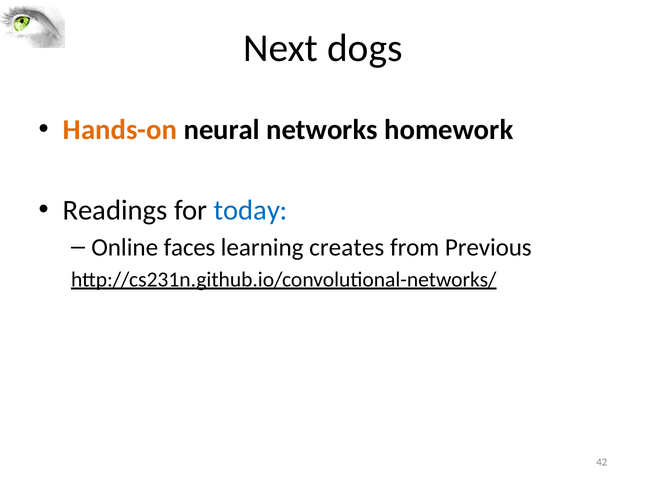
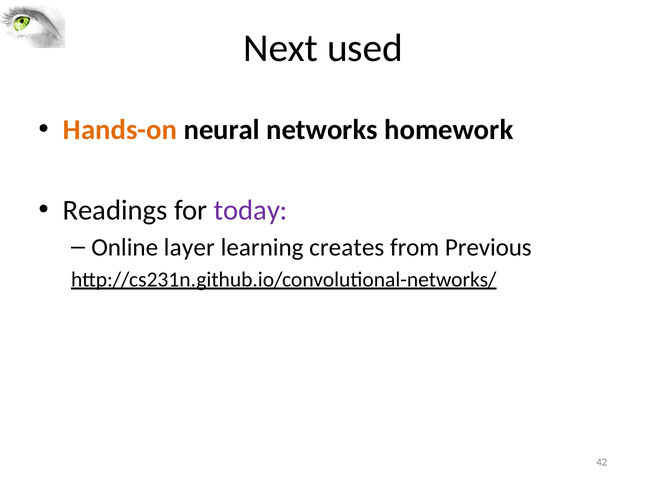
dogs: dogs -> used
today colour: blue -> purple
faces: faces -> layer
